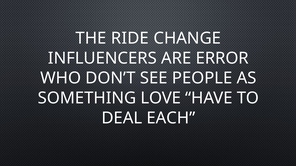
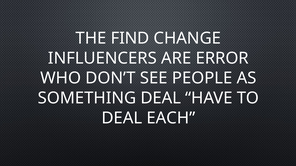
RIDE: RIDE -> FIND
SOMETHING LOVE: LOVE -> DEAL
